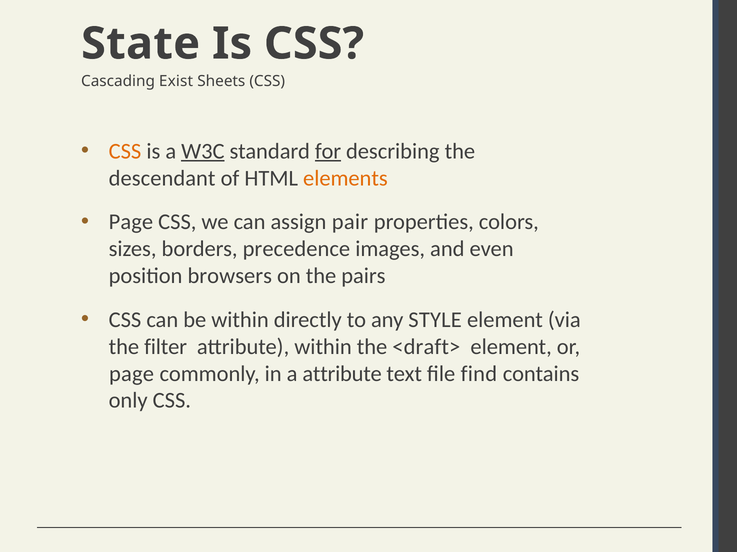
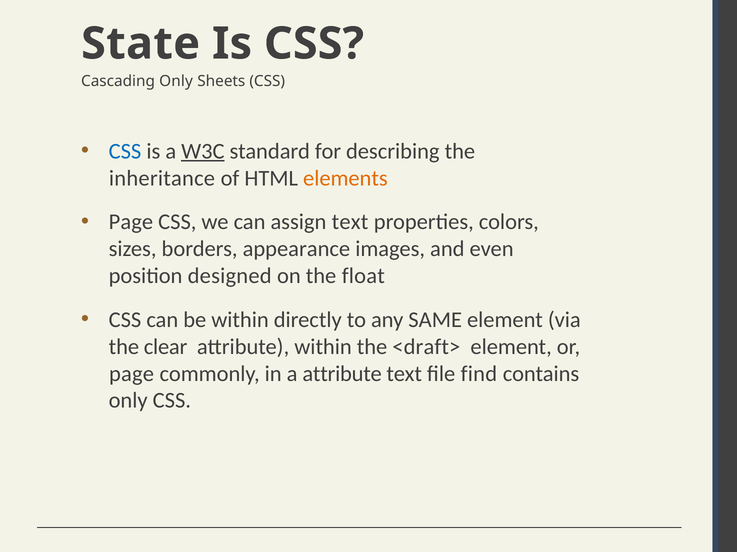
Cascading Exist: Exist -> Only
CSS at (125, 151) colour: orange -> blue
for underline: present -> none
descendant: descendant -> inheritance
assign pair: pair -> text
precedence: precedence -> appearance
browsers: browsers -> designed
pairs: pairs -> float
STYLE: STYLE -> SAME
filter: filter -> clear
